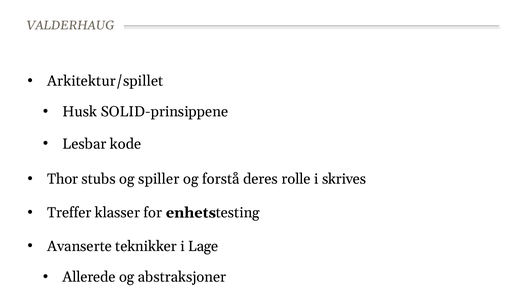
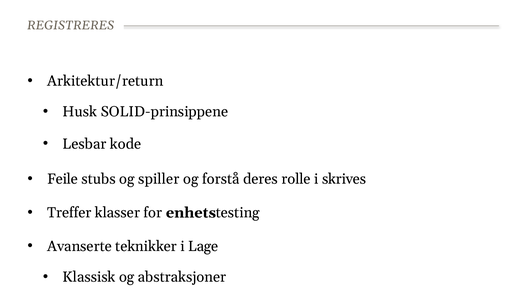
VALDERHAUG: VALDERHAUG -> REGISTRERES
Arkitektur/spillet: Arkitektur/spillet -> Arkitektur/return
Thor: Thor -> Feile
Allerede: Allerede -> Klassisk
